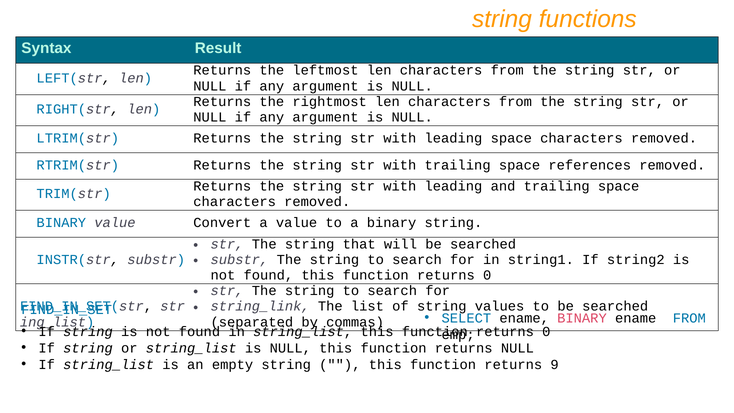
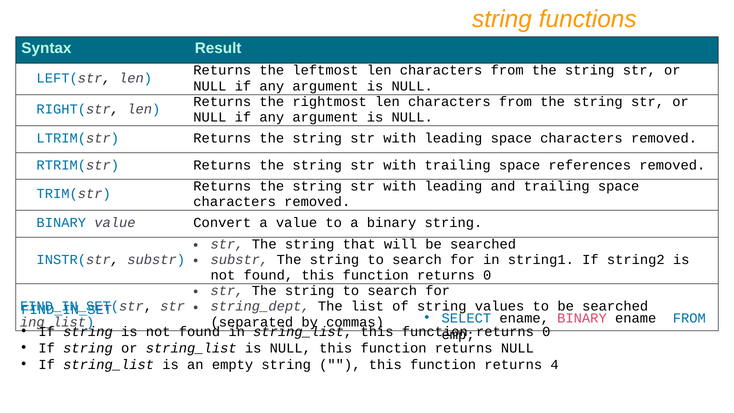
string_link: string_link -> string_dept
9: 9 -> 4
